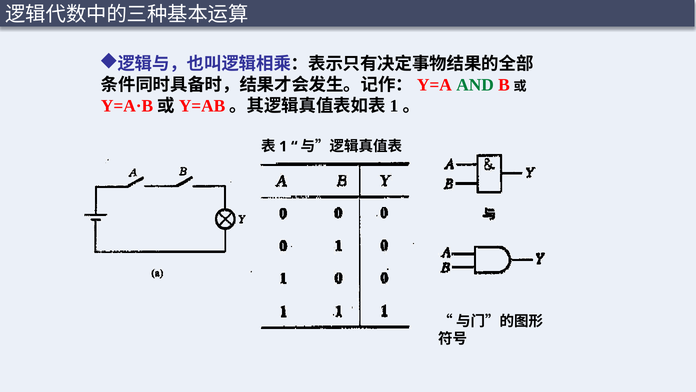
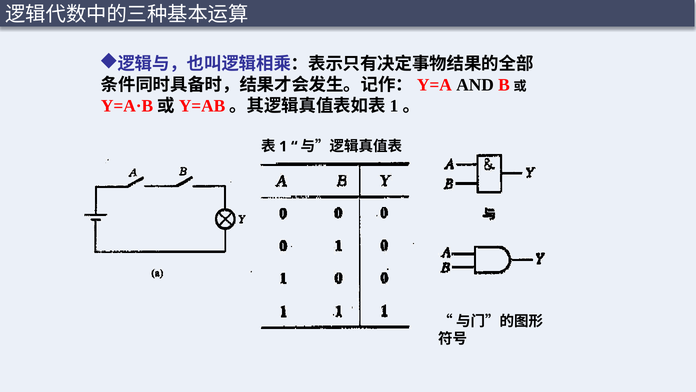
AND colour: green -> black
